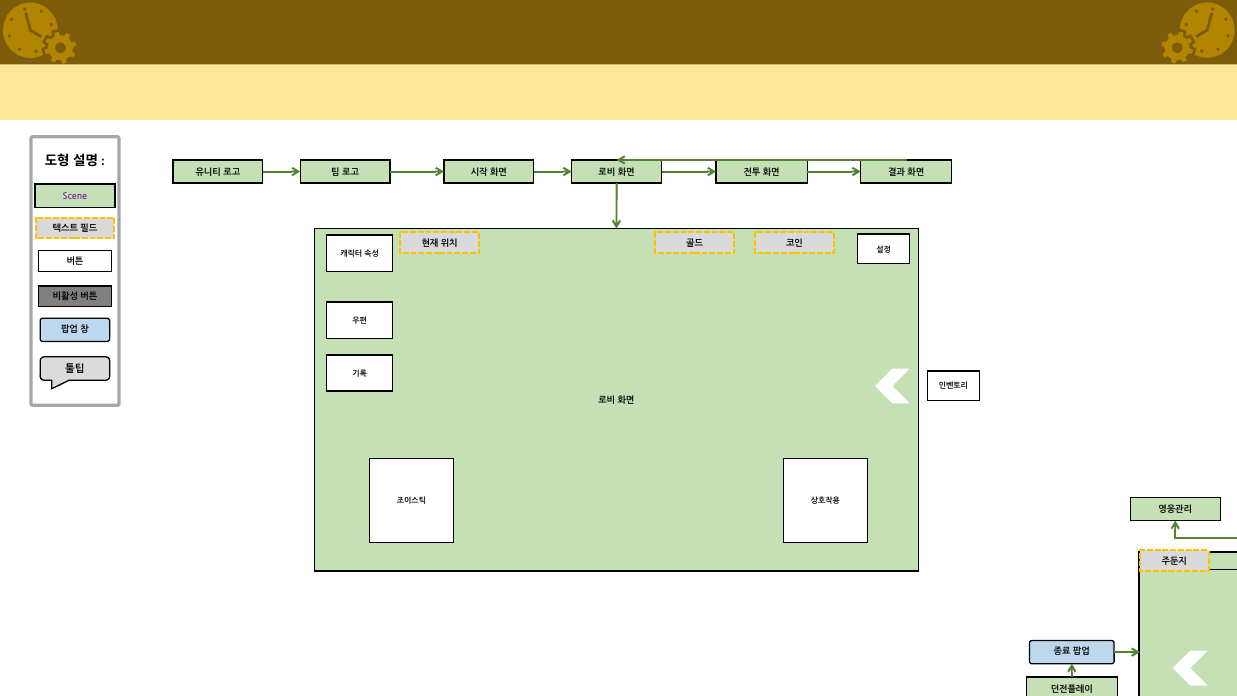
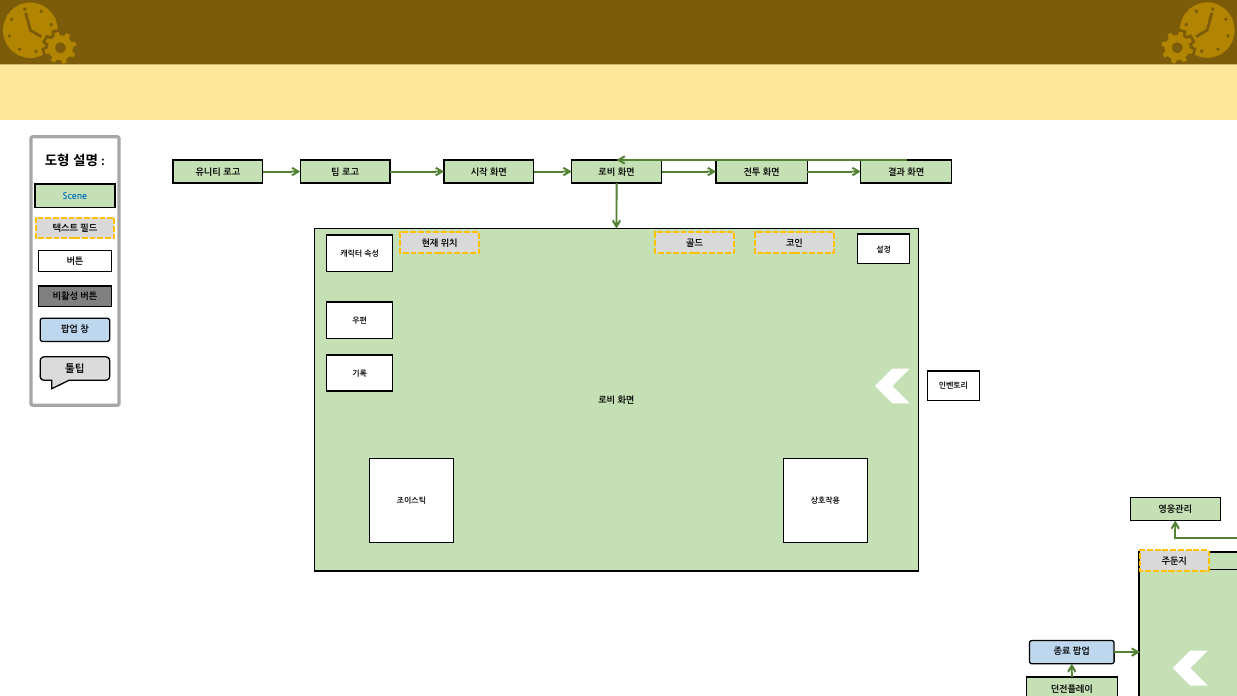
Scene colour: purple -> blue
